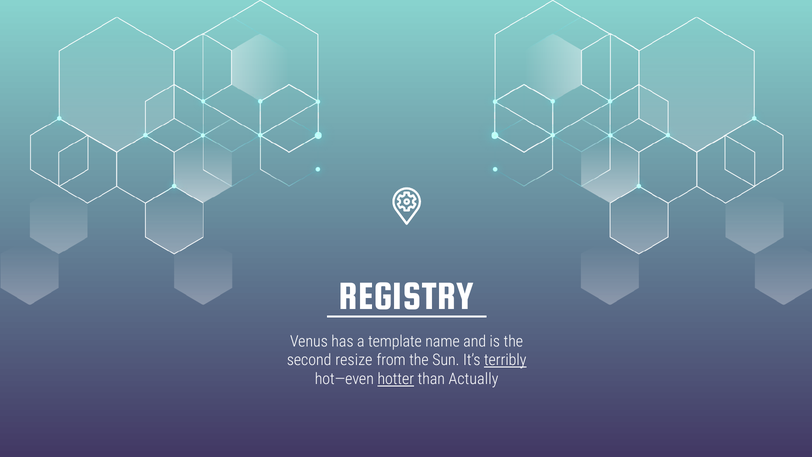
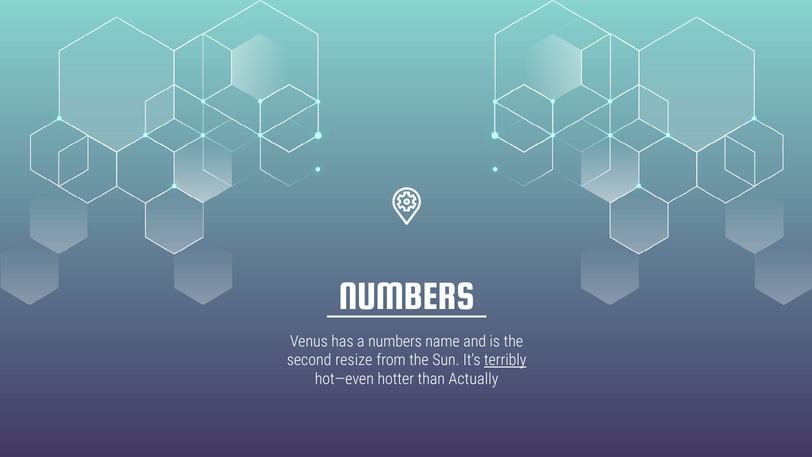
REGISTRY at (406, 296): REGISTRY -> NUMBERS
a template: template -> numbers
hotter underline: present -> none
